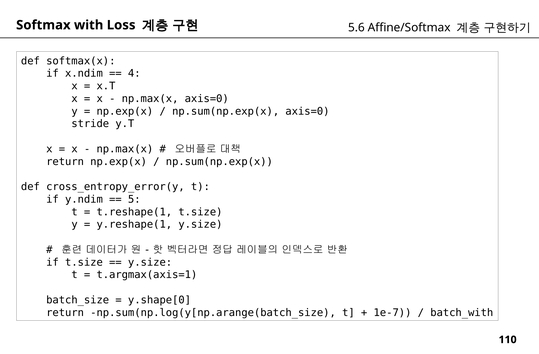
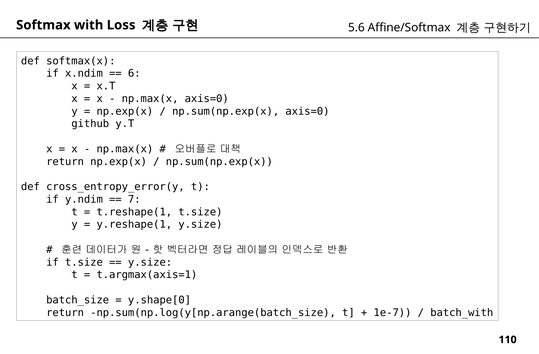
4: 4 -> 6
stride: stride -> github
5: 5 -> 7
